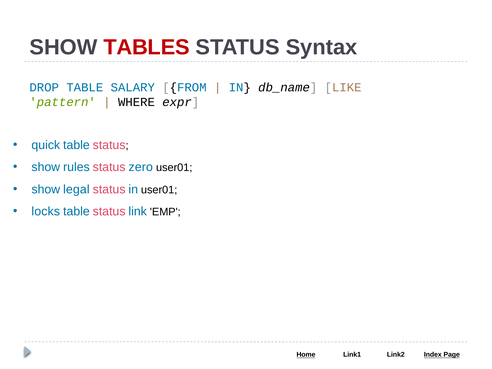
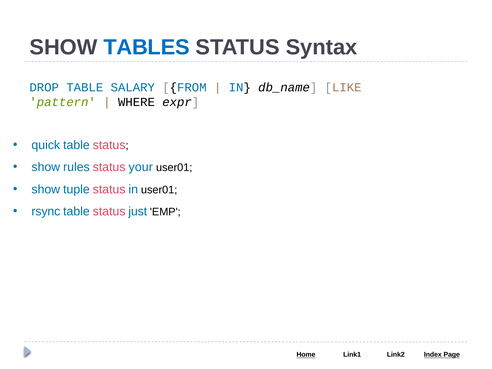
TABLES colour: red -> blue
zero: zero -> your
legal: legal -> tuple
locks: locks -> rsync
link: link -> just
